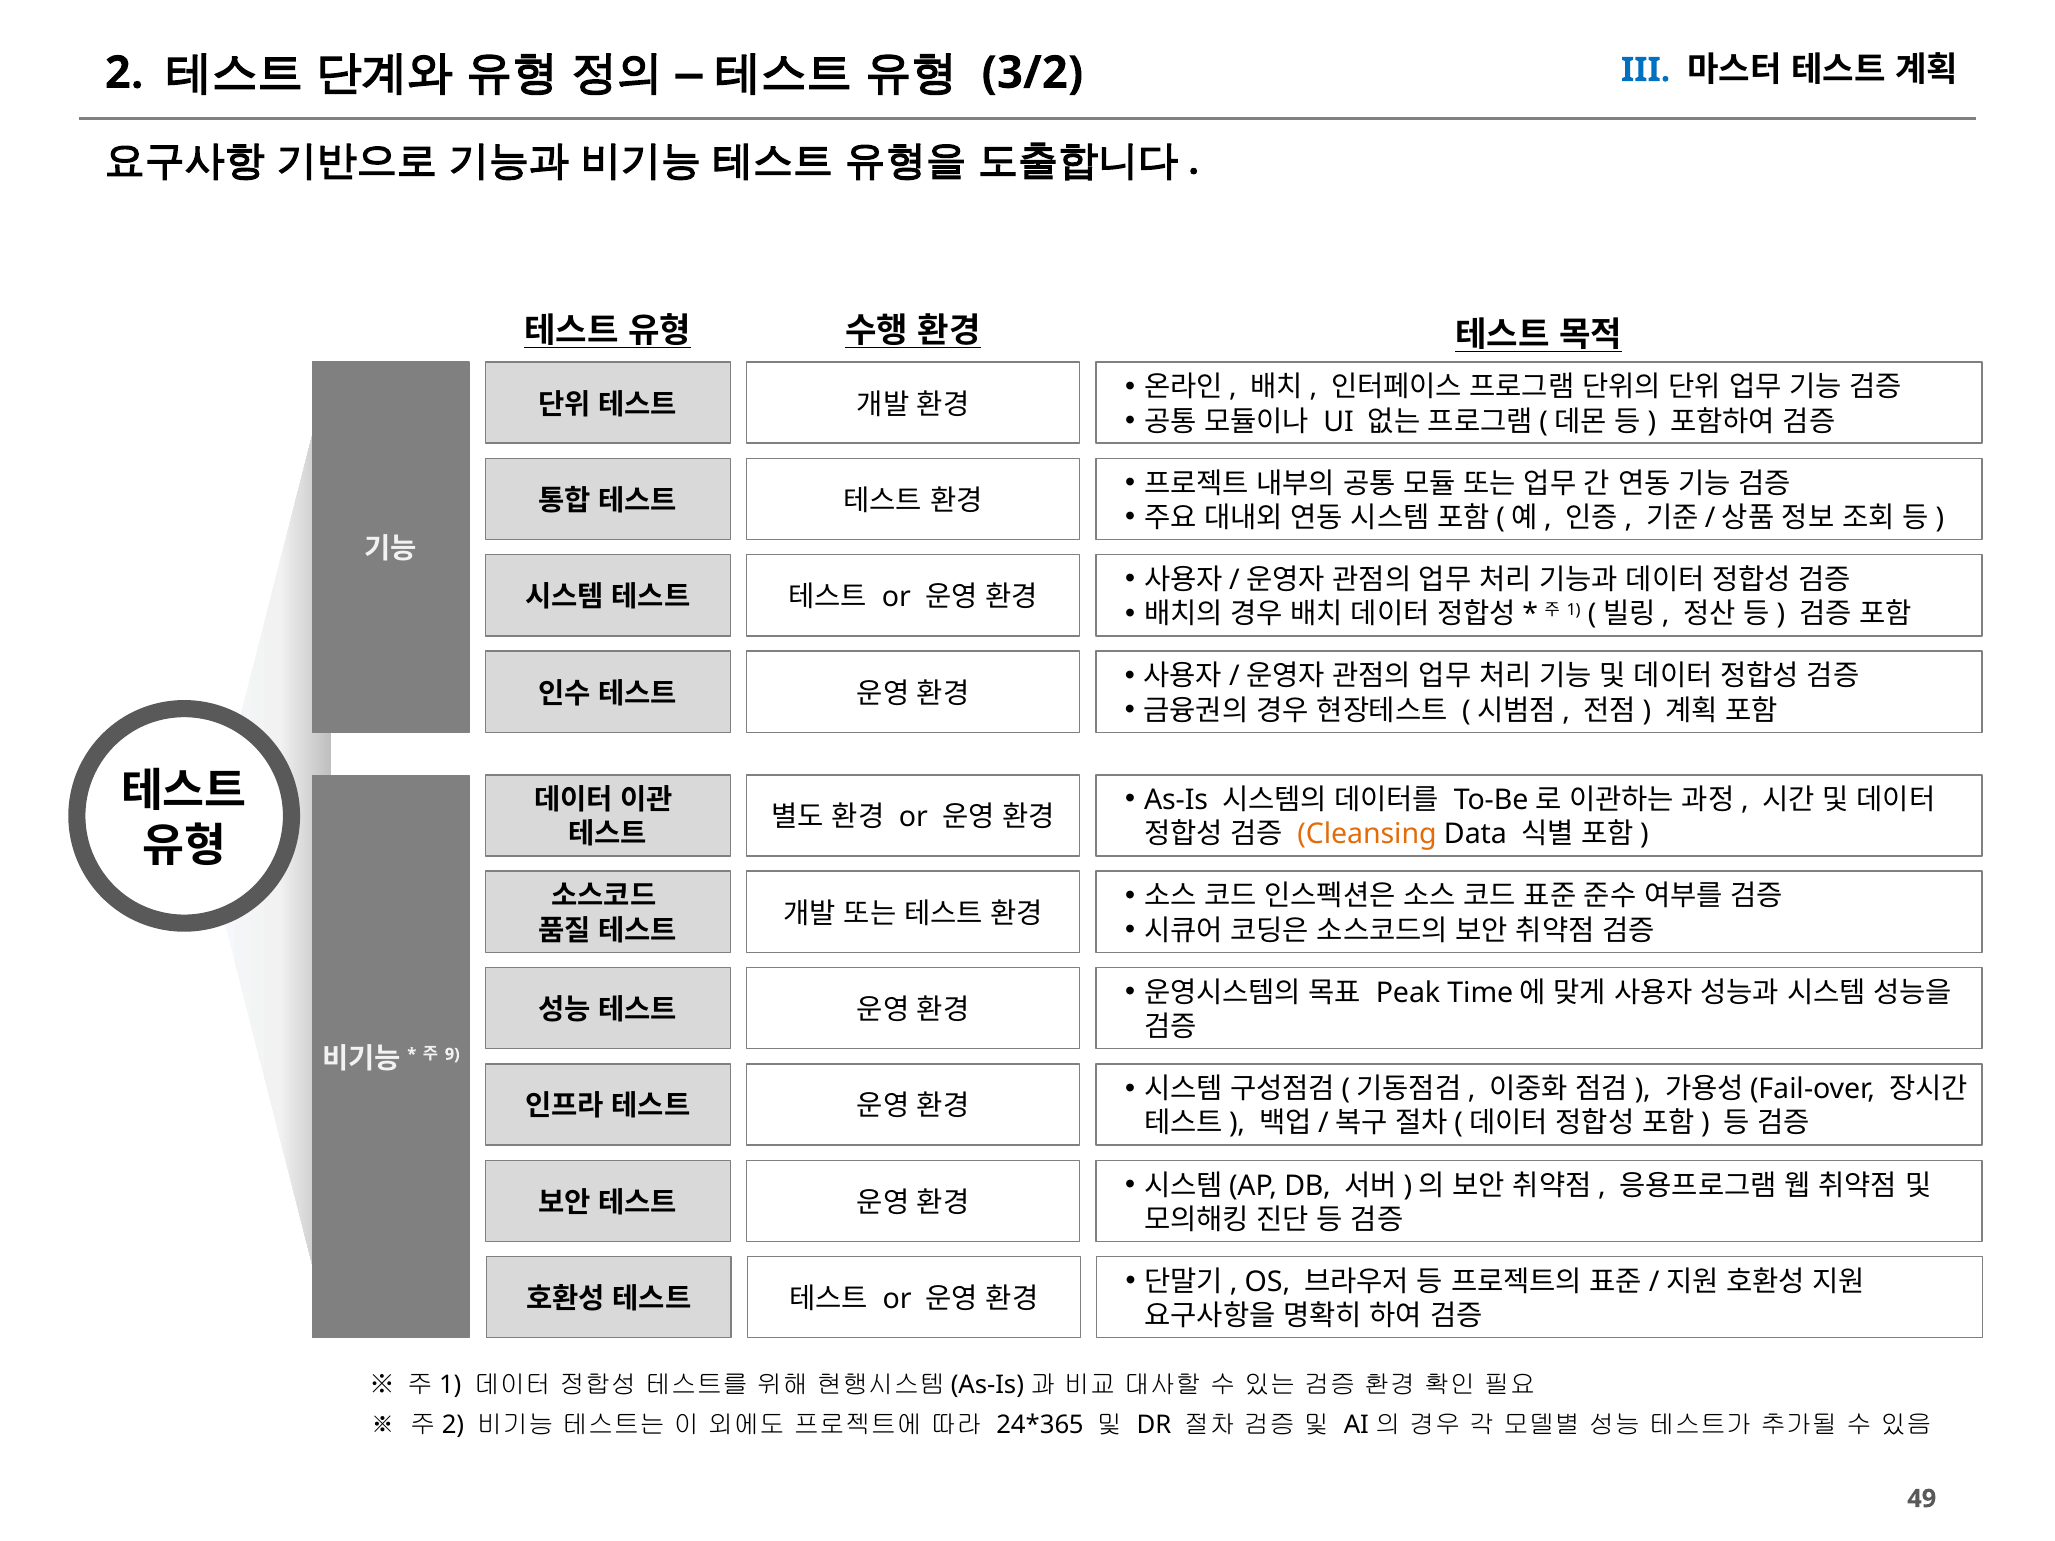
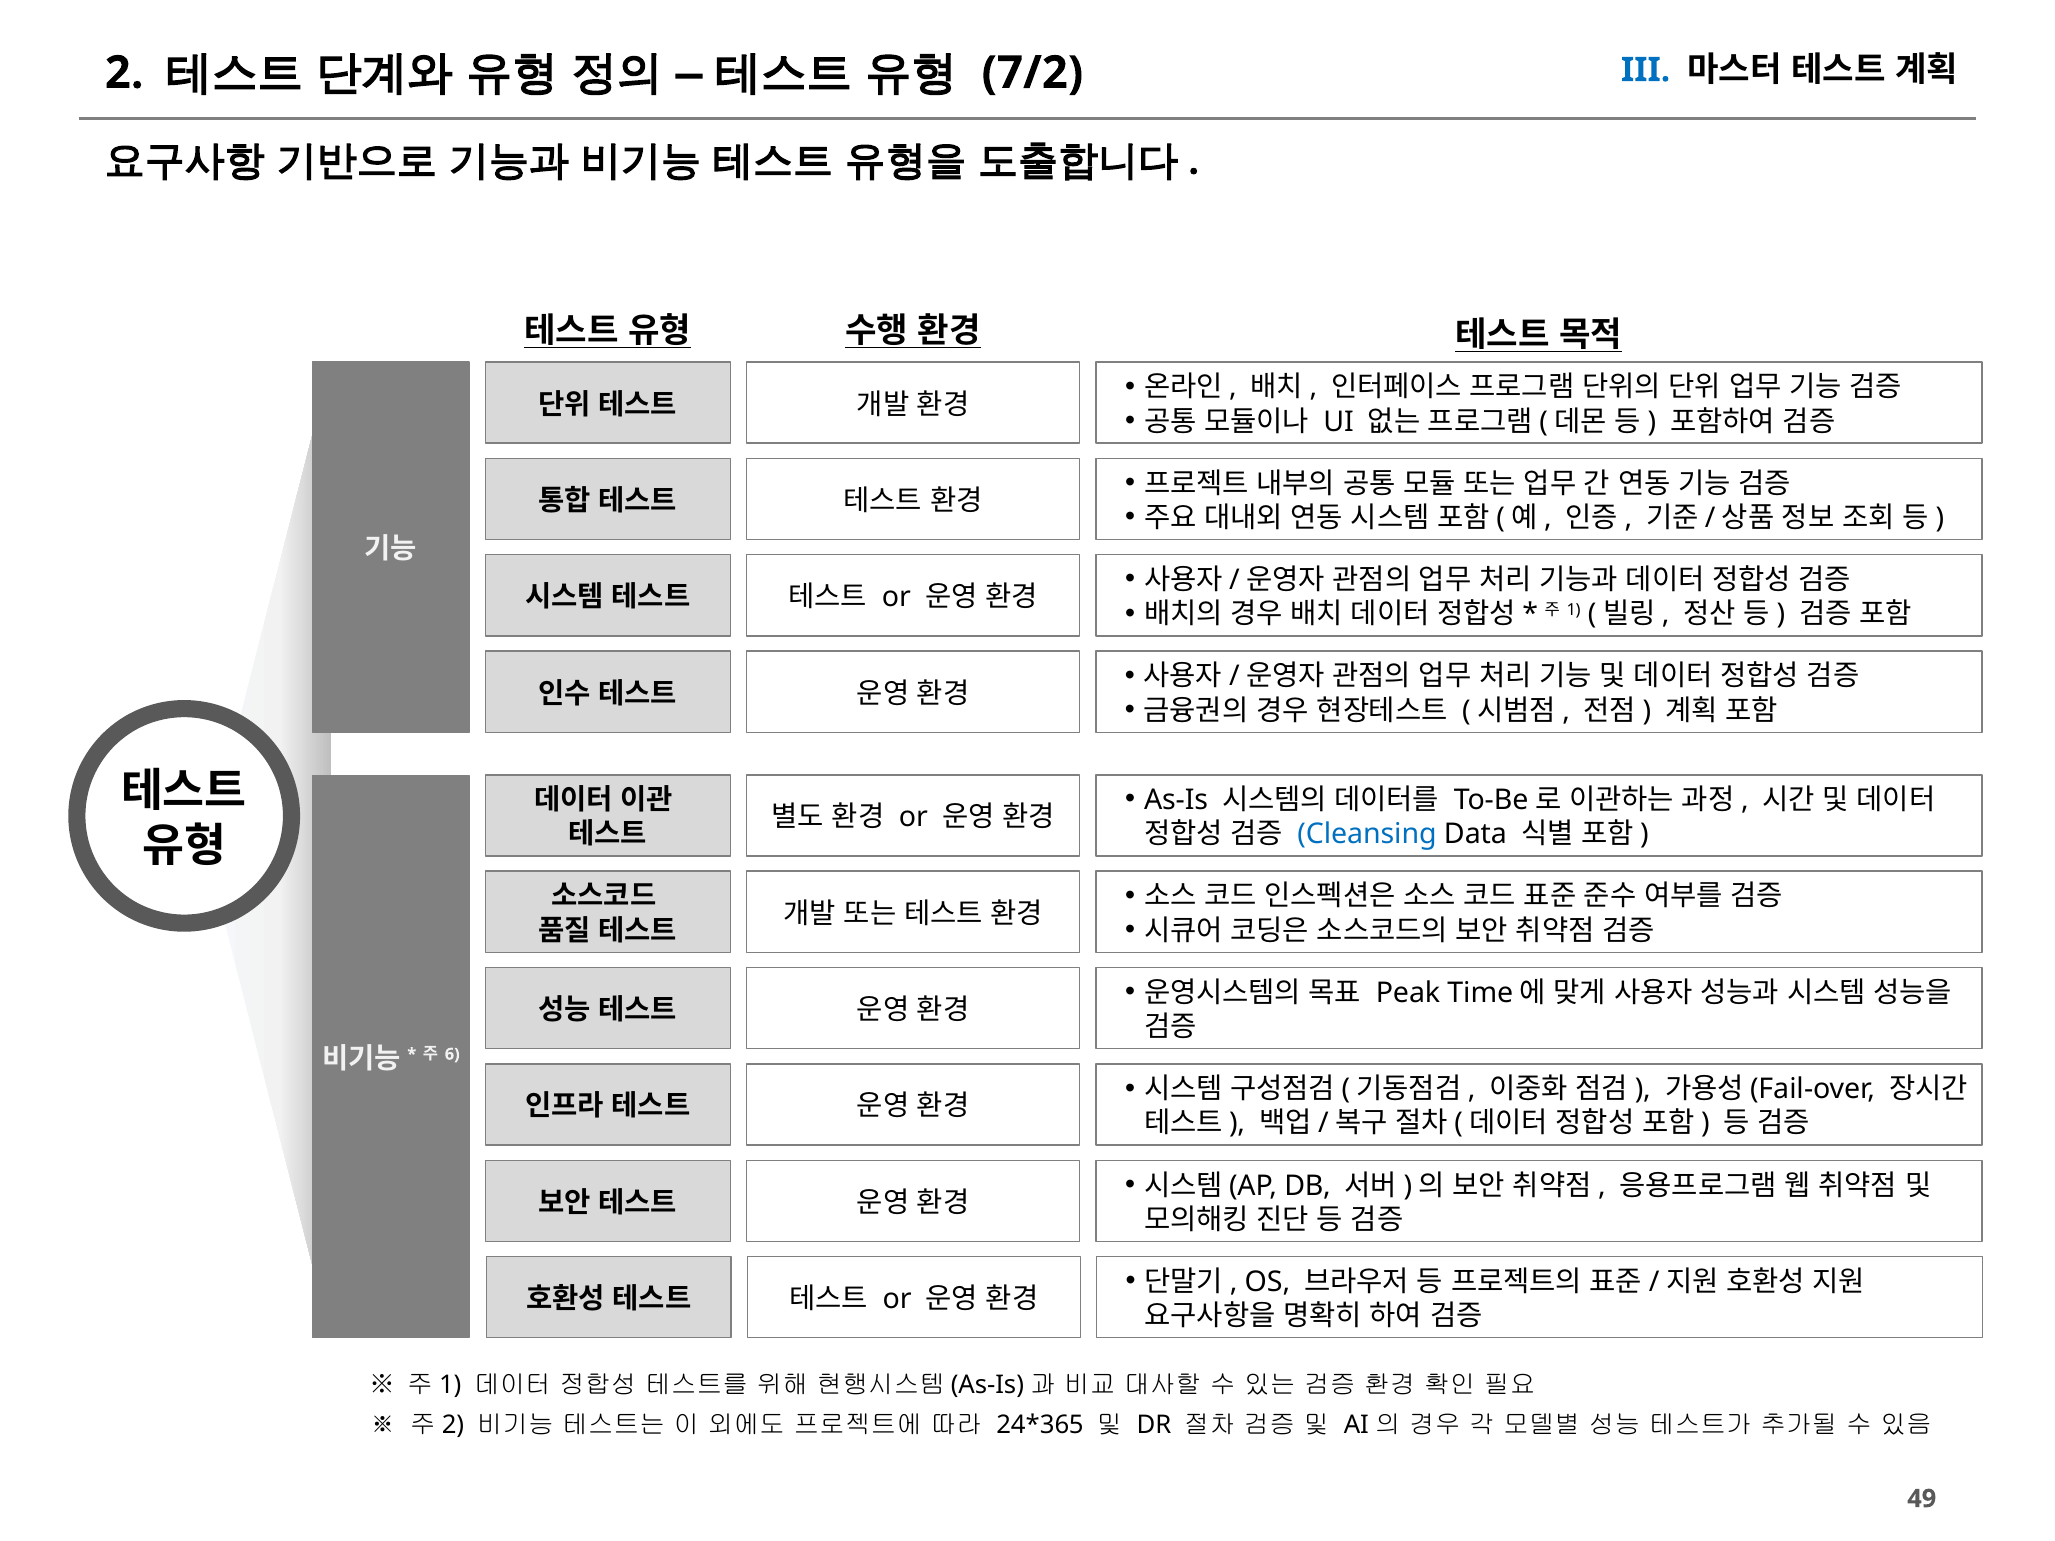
3/2: 3/2 -> 7/2
Cleansing colour: orange -> blue
9: 9 -> 6
